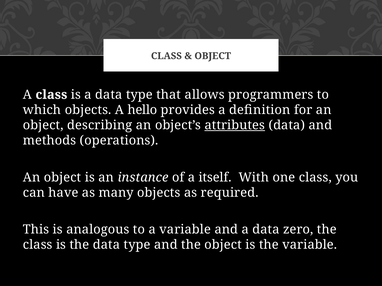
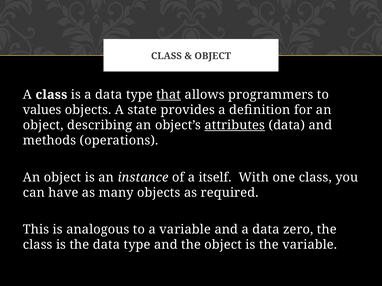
that underline: none -> present
which: which -> values
hello: hello -> state
